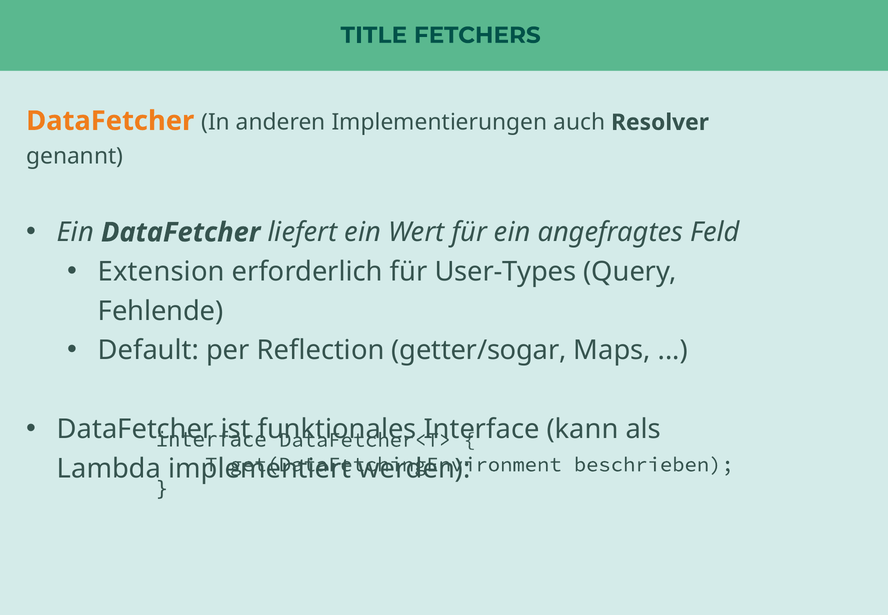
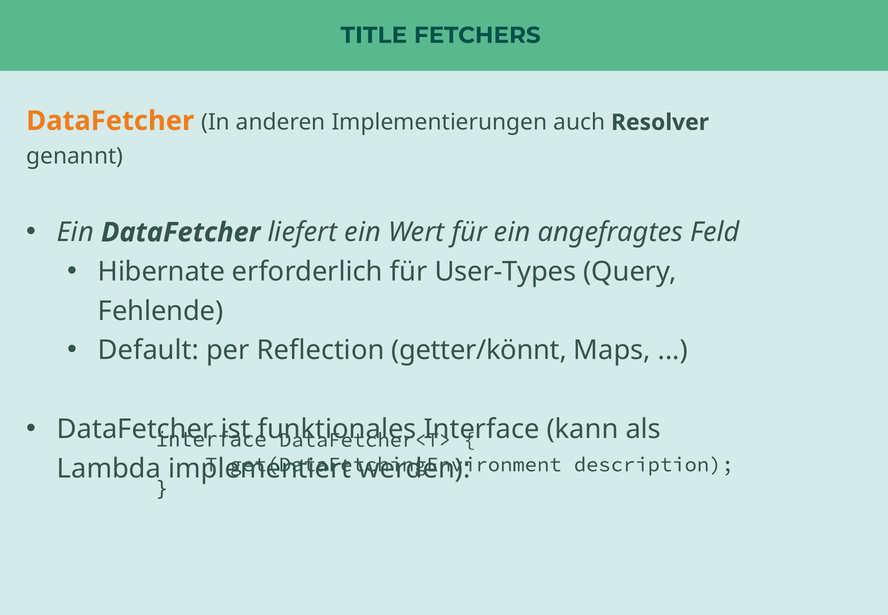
Extension: Extension -> Hibernate
getter/sogar: getter/sogar -> getter/könnt
beschrieben: beschrieben -> description
